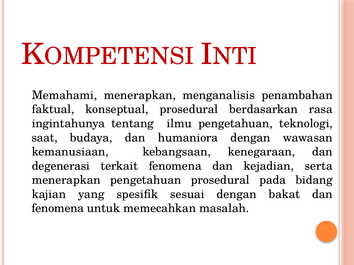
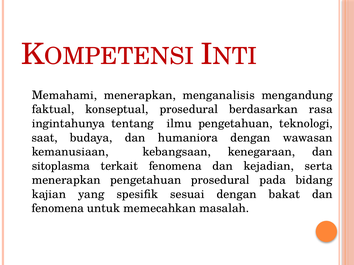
penambahan: penambahan -> mengandung
degenerasi: degenerasi -> sitoplasma
